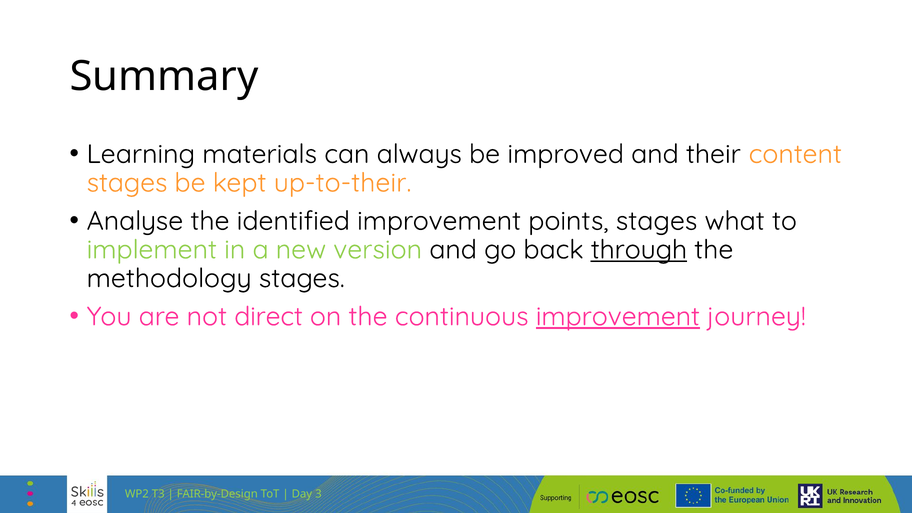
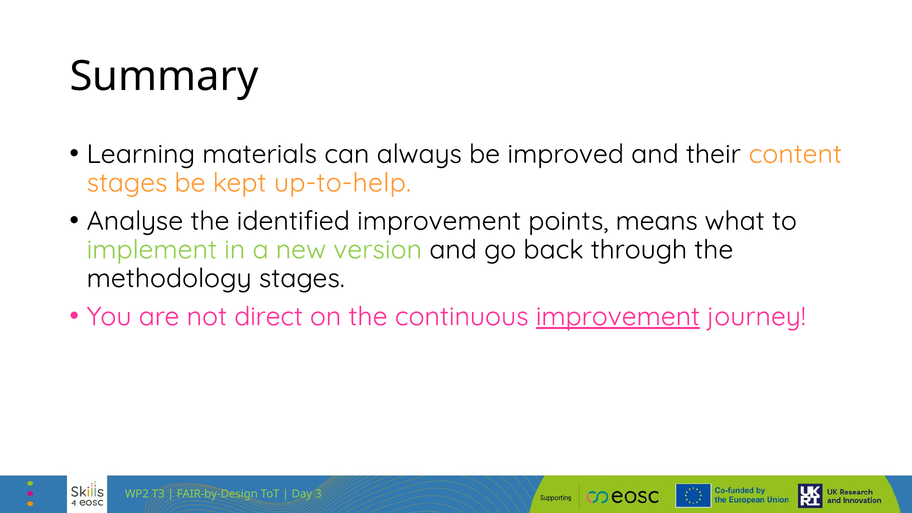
up-to-their: up-to-their -> up-to-help
points stages: stages -> means
through underline: present -> none
